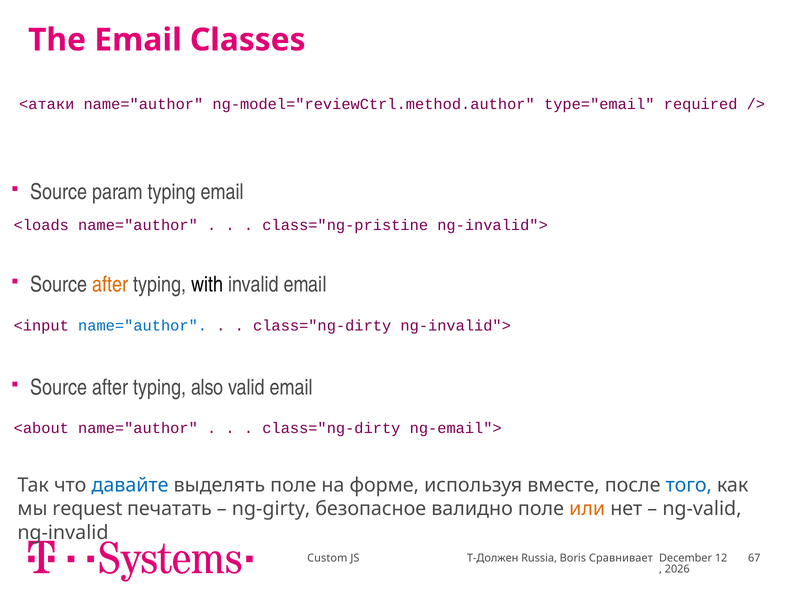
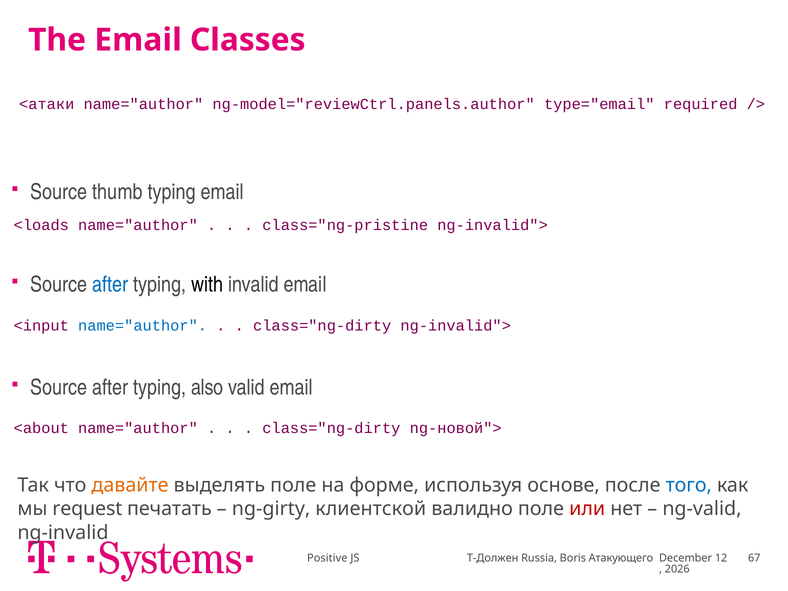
ng-model="reviewCtrl.method.author: ng-model="reviewCtrl.method.author -> ng-model="reviewCtrl.panels.author
param: param -> thumb
after at (110, 285) colour: orange -> blue
ng-email">: ng-email"> -> ng-новой">
давайте colour: blue -> orange
вместе: вместе -> основе
безопасное: безопасное -> клиентской
или colour: orange -> red
Custom: Custom -> Positive
Сравнивает: Сравнивает -> Атакующего
